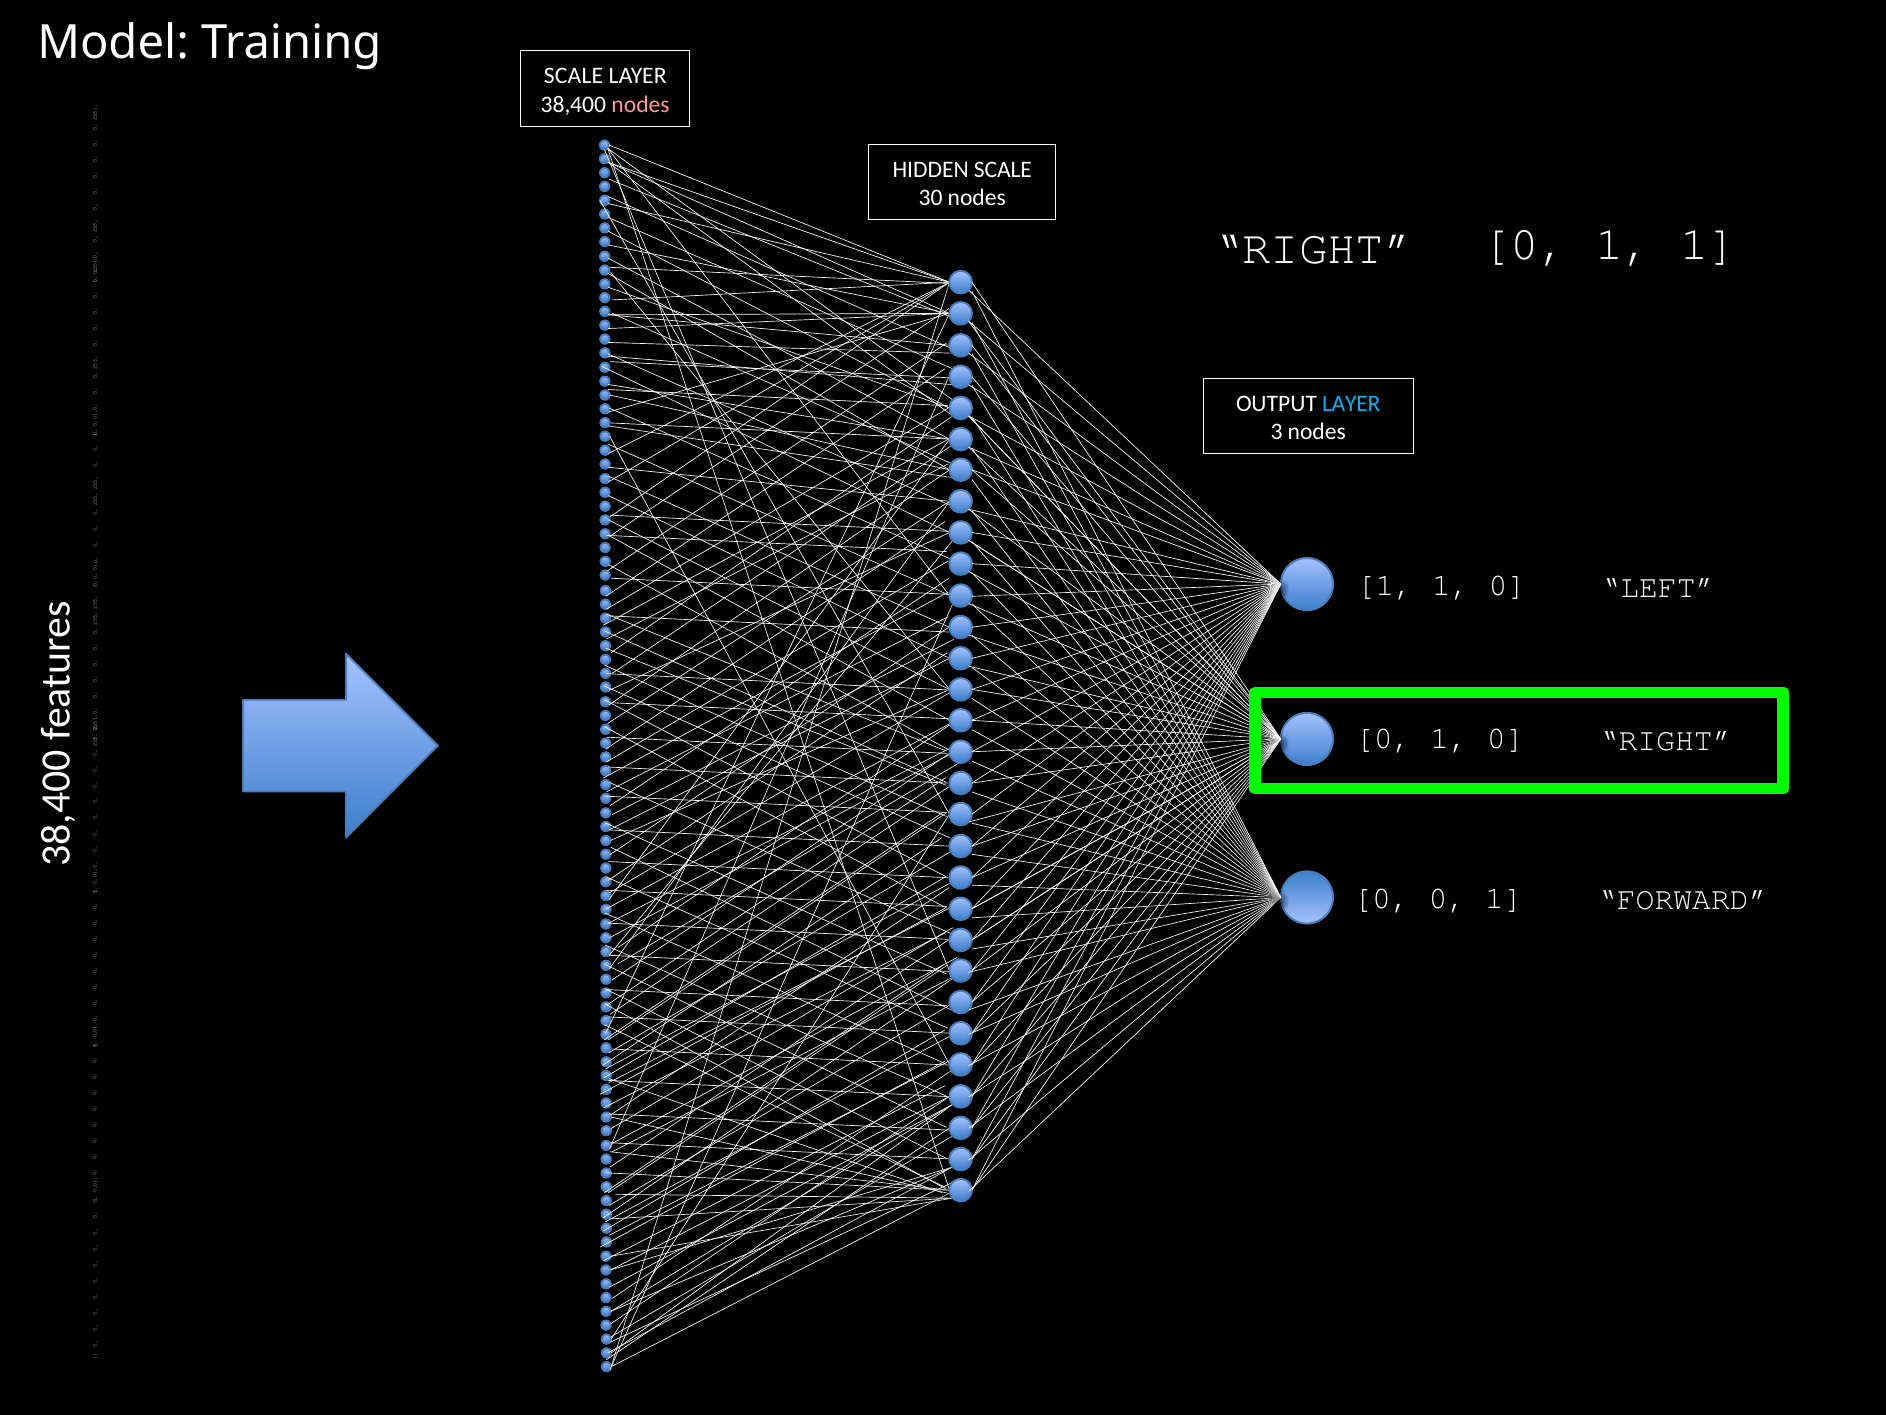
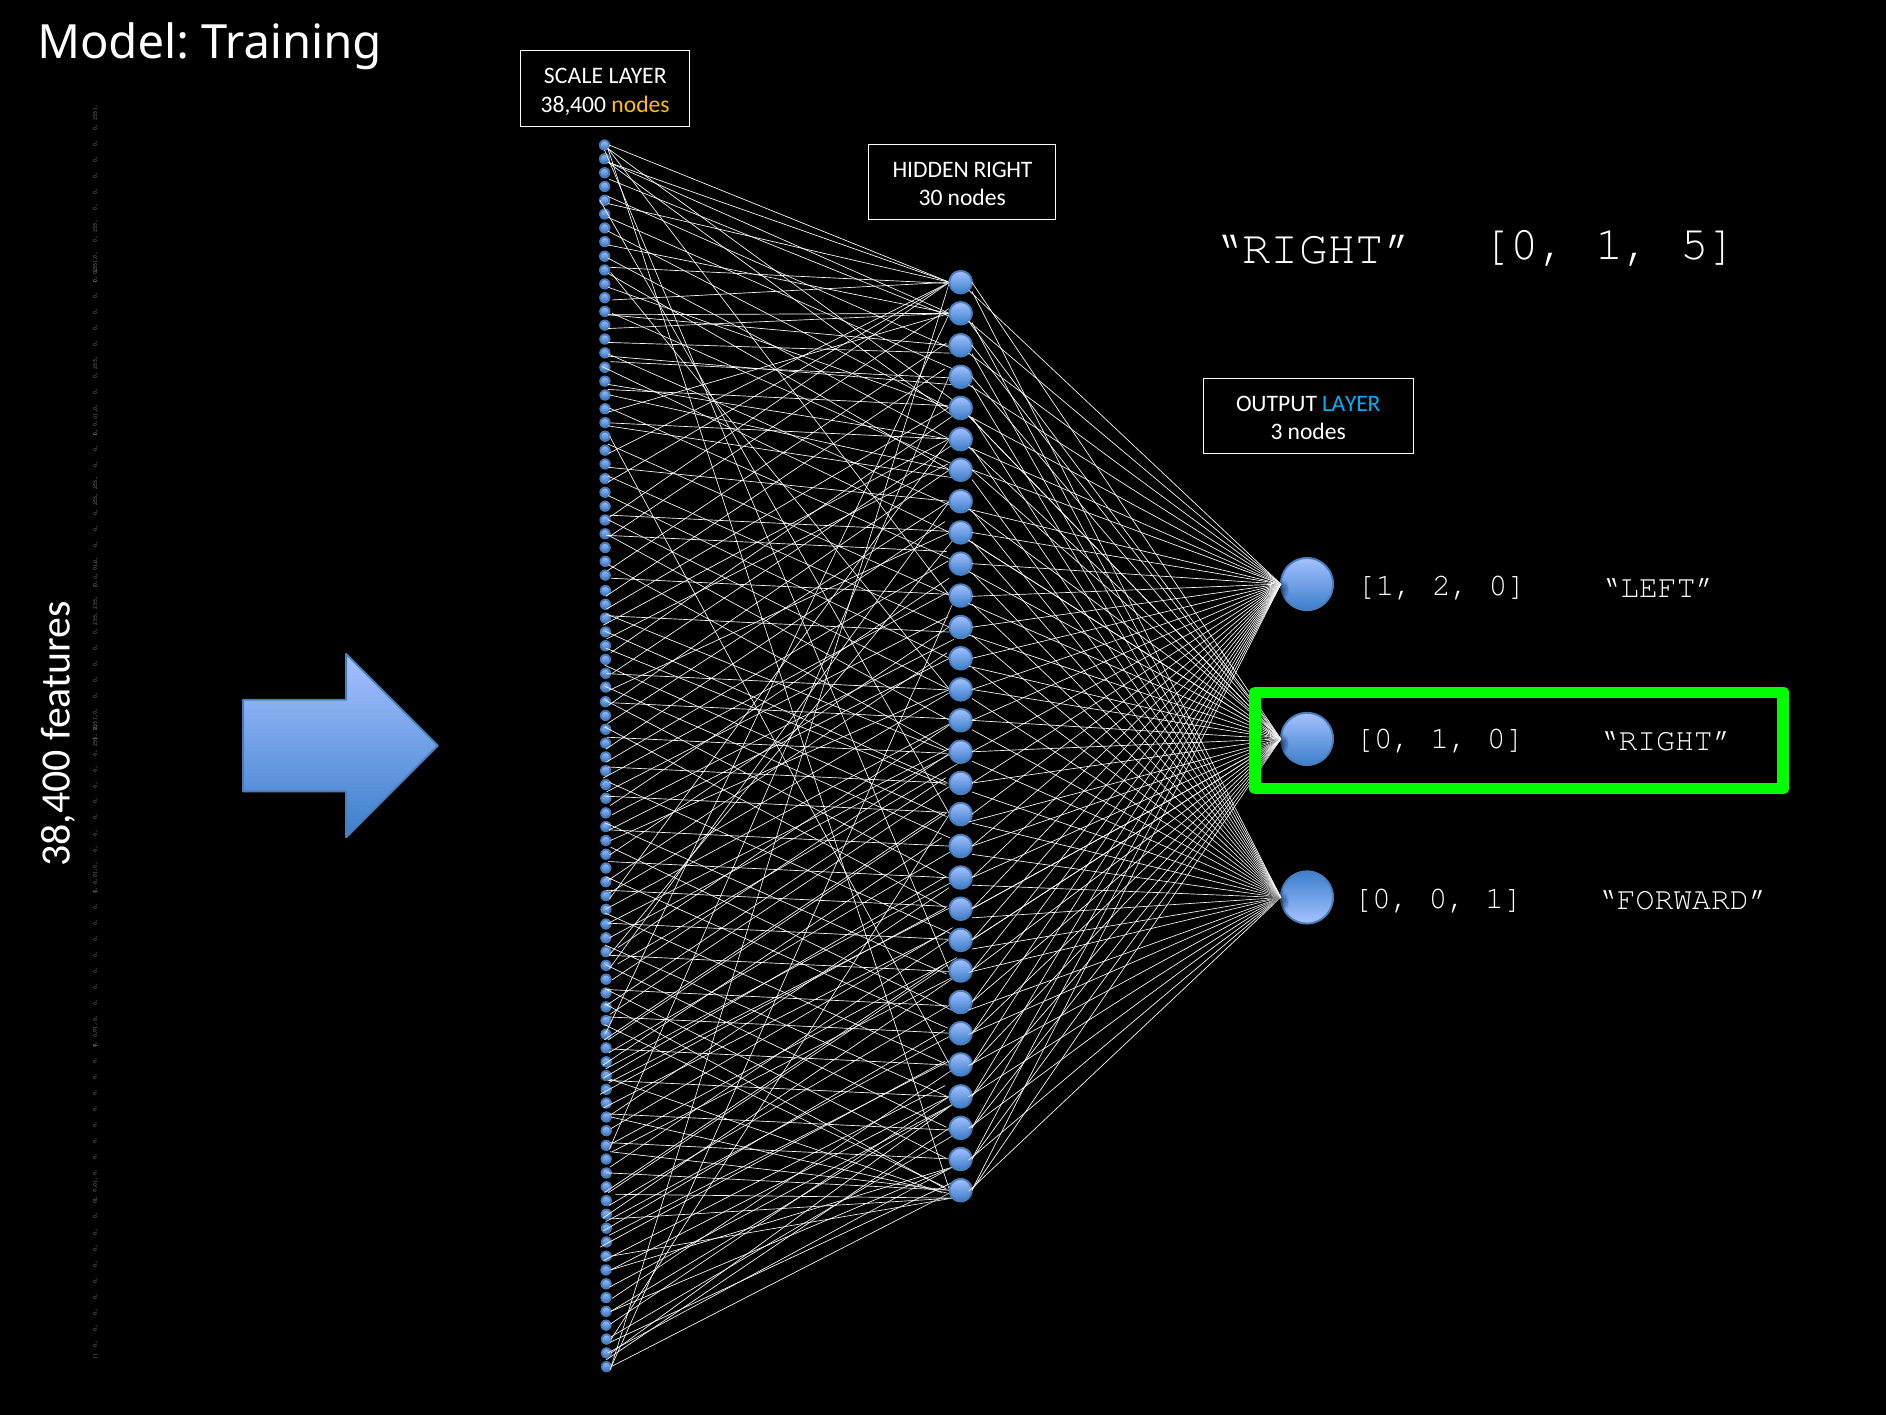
nodes at (641, 104) colour: pink -> yellow
SCALE at (1003, 169): SCALE -> RIGHT
0 1 1: 1 -> 5
1 at (1451, 585): 1 -> 2
